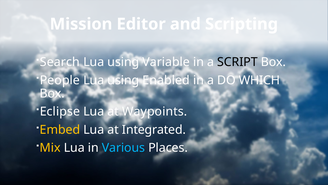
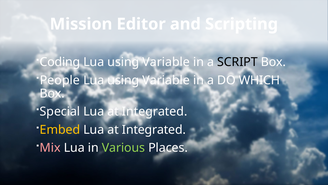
Search: Search -> Coding
Enabled at (166, 80): Enabled -> Variable
Eclipse: Eclipse -> Special
Waypoints at (155, 111): Waypoints -> Integrated
Mix colour: yellow -> pink
Various colour: light blue -> light green
